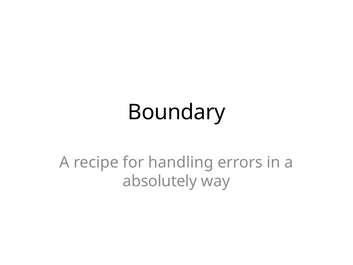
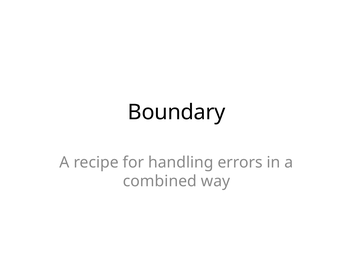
absolutely: absolutely -> combined
